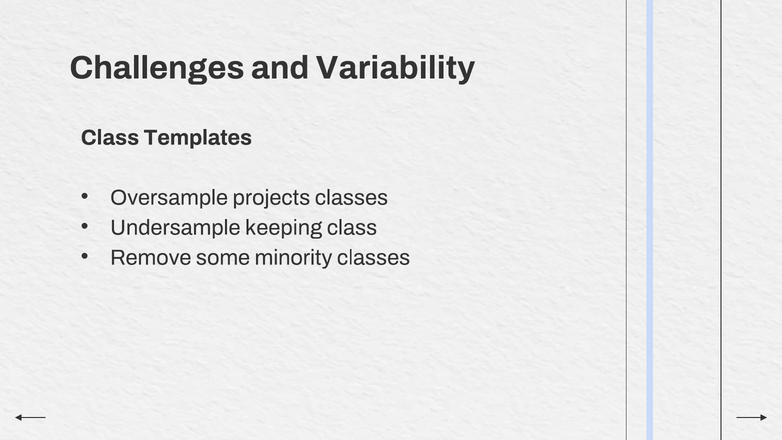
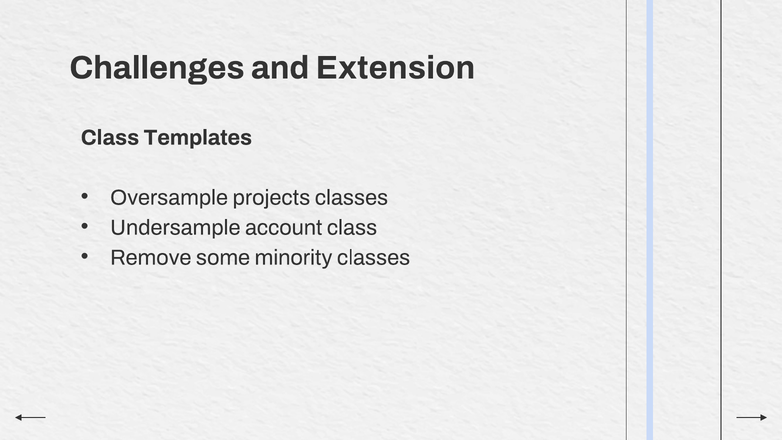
Variability: Variability -> Extension
keeping: keeping -> account
